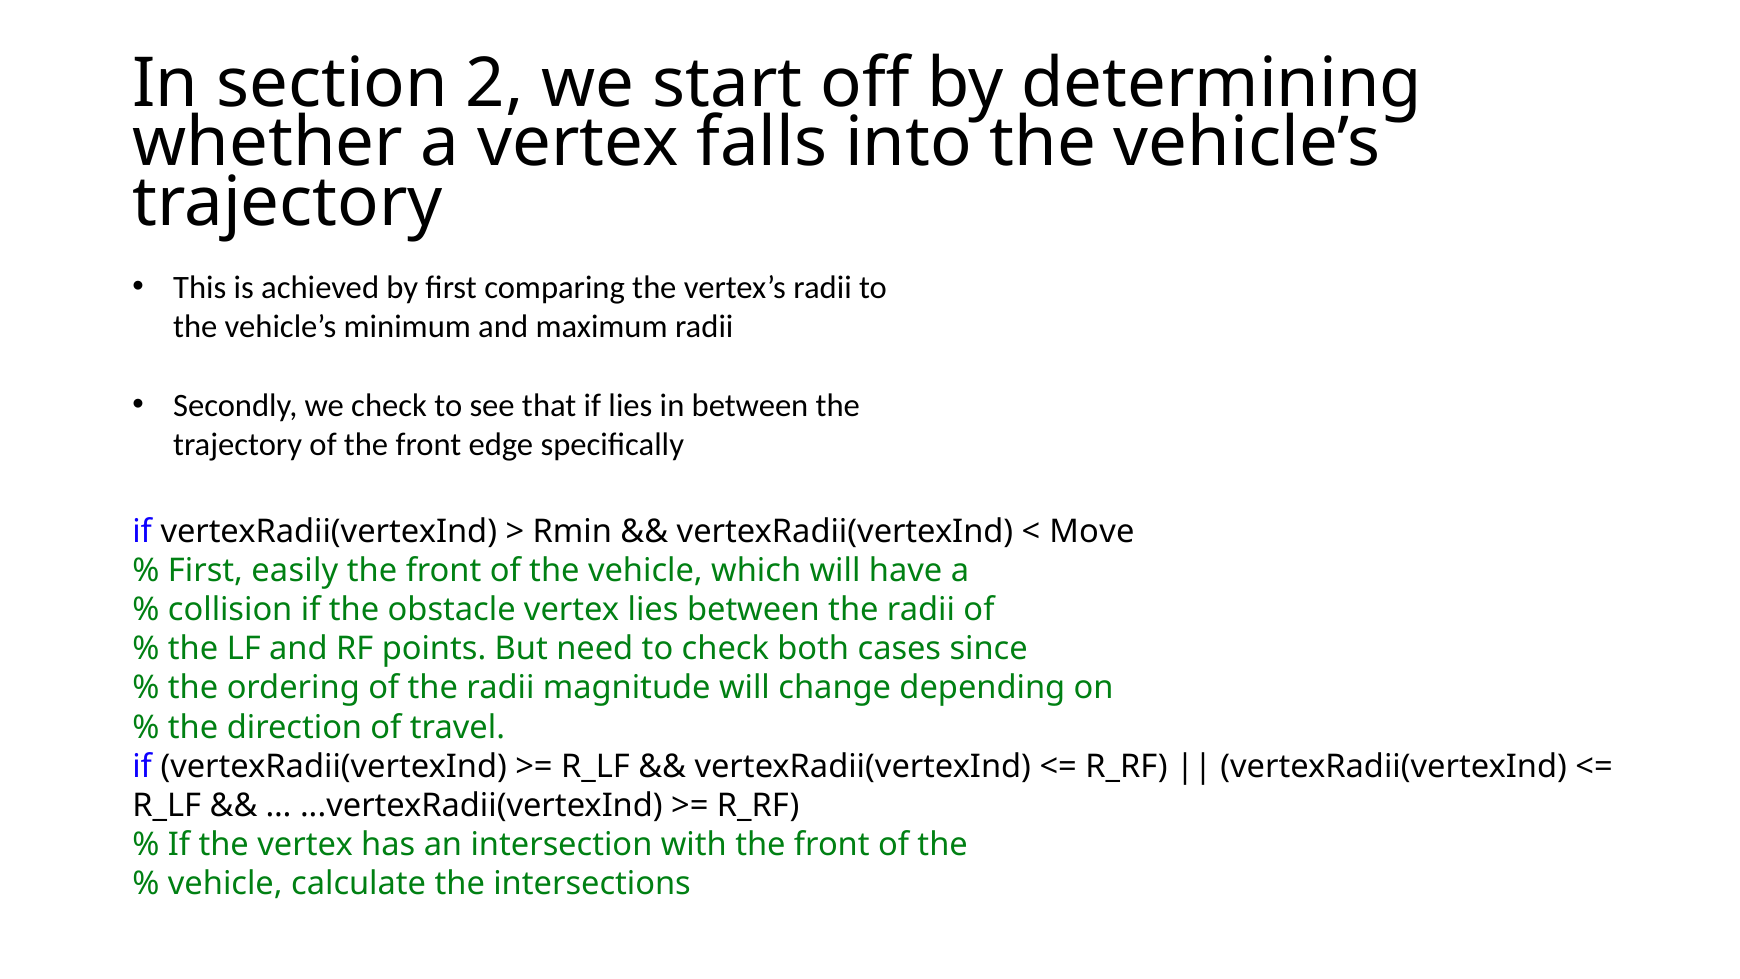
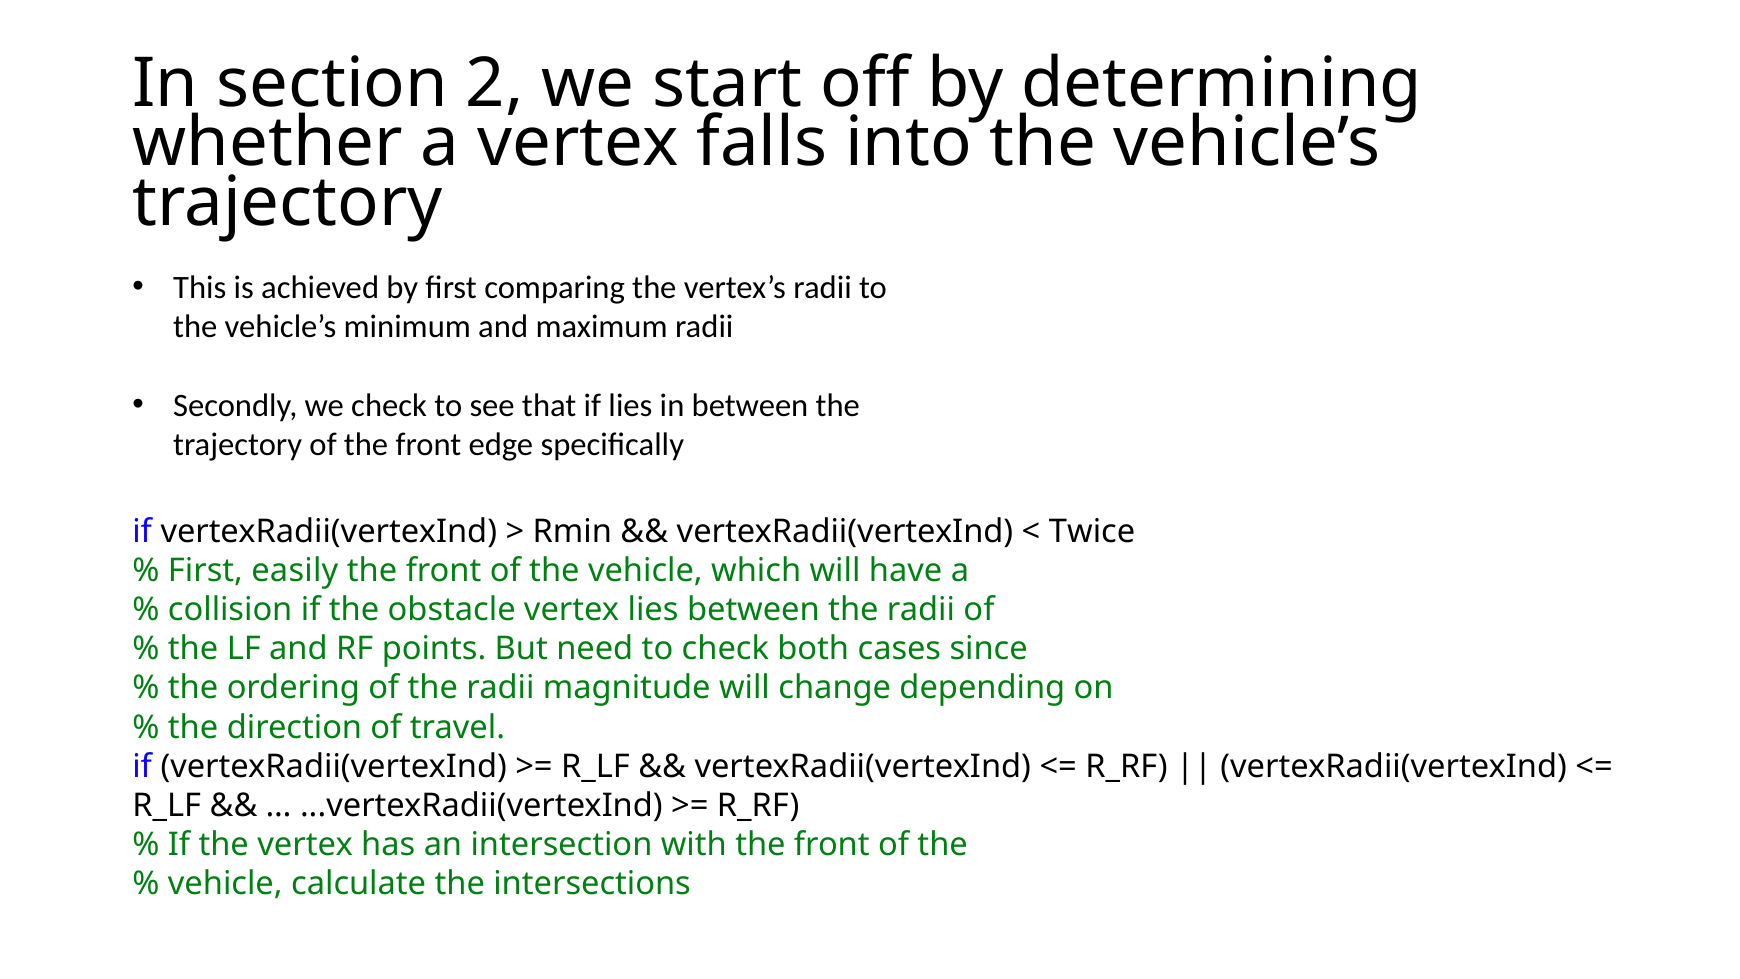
Move: Move -> Twice
